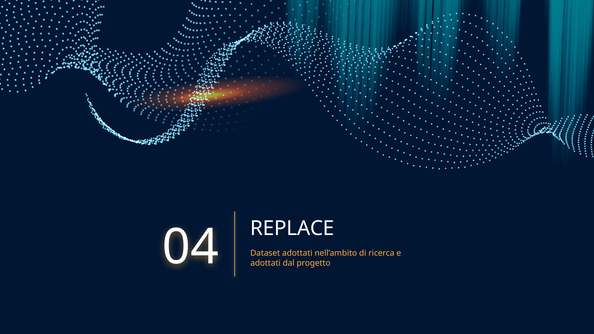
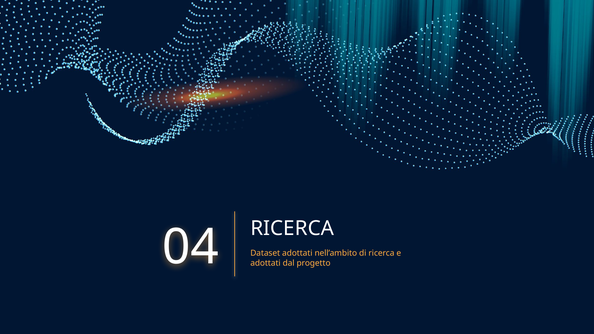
REPLACE at (292, 228): REPLACE -> RICERCA
